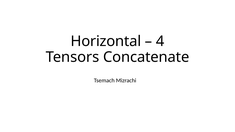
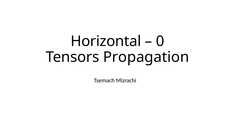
4: 4 -> 0
Concatenate: Concatenate -> Propagation
